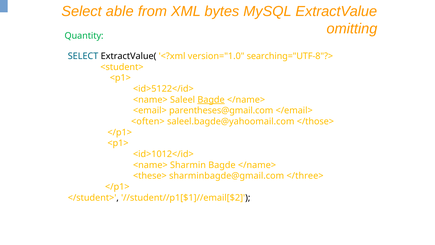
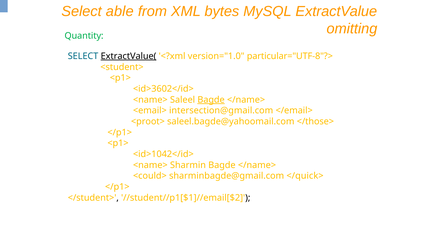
ExtractValue( underline: none -> present
searching="UTF-8"?>: searching="UTF-8"?> -> particular="UTF-8"?>
<id>5122</id>: <id>5122</id> -> <id>3602</id>
parentheses@gmail.com: parentheses@gmail.com -> intersection@gmail.com
<often>: <often> -> <proot>
<id>1012</id>: <id>1012</id> -> <id>1042</id>
<these>: <these> -> <could>
</three>: </three> -> </quick>
